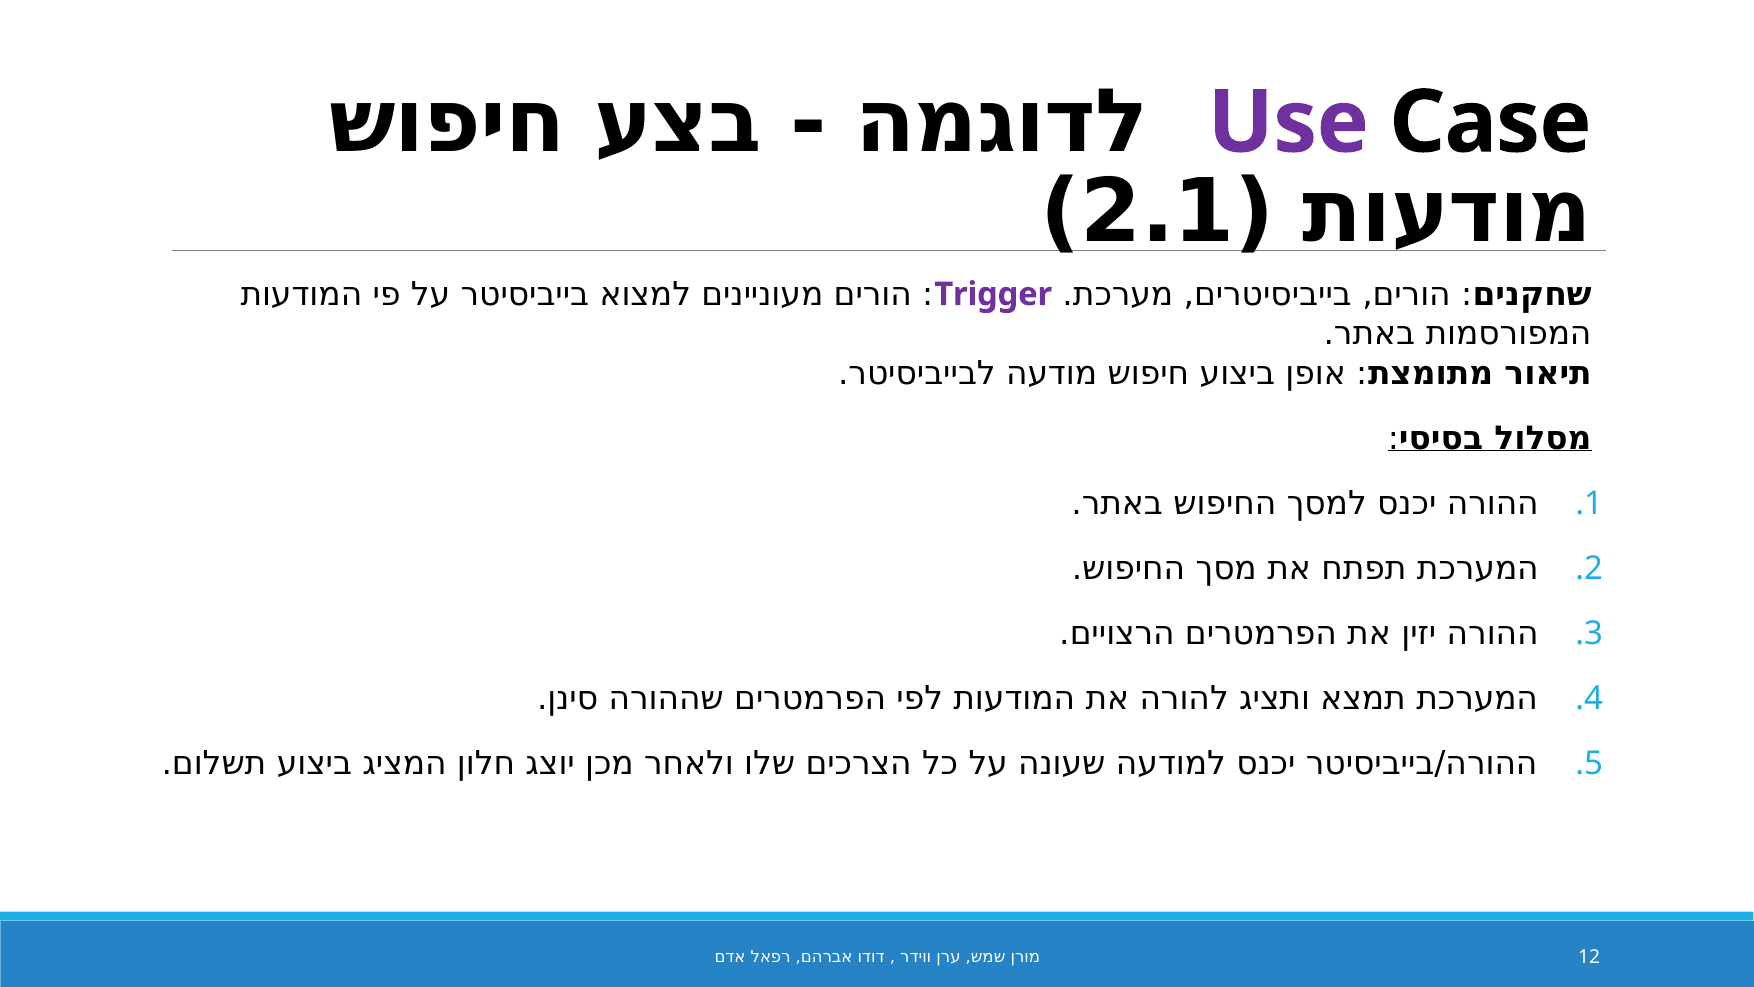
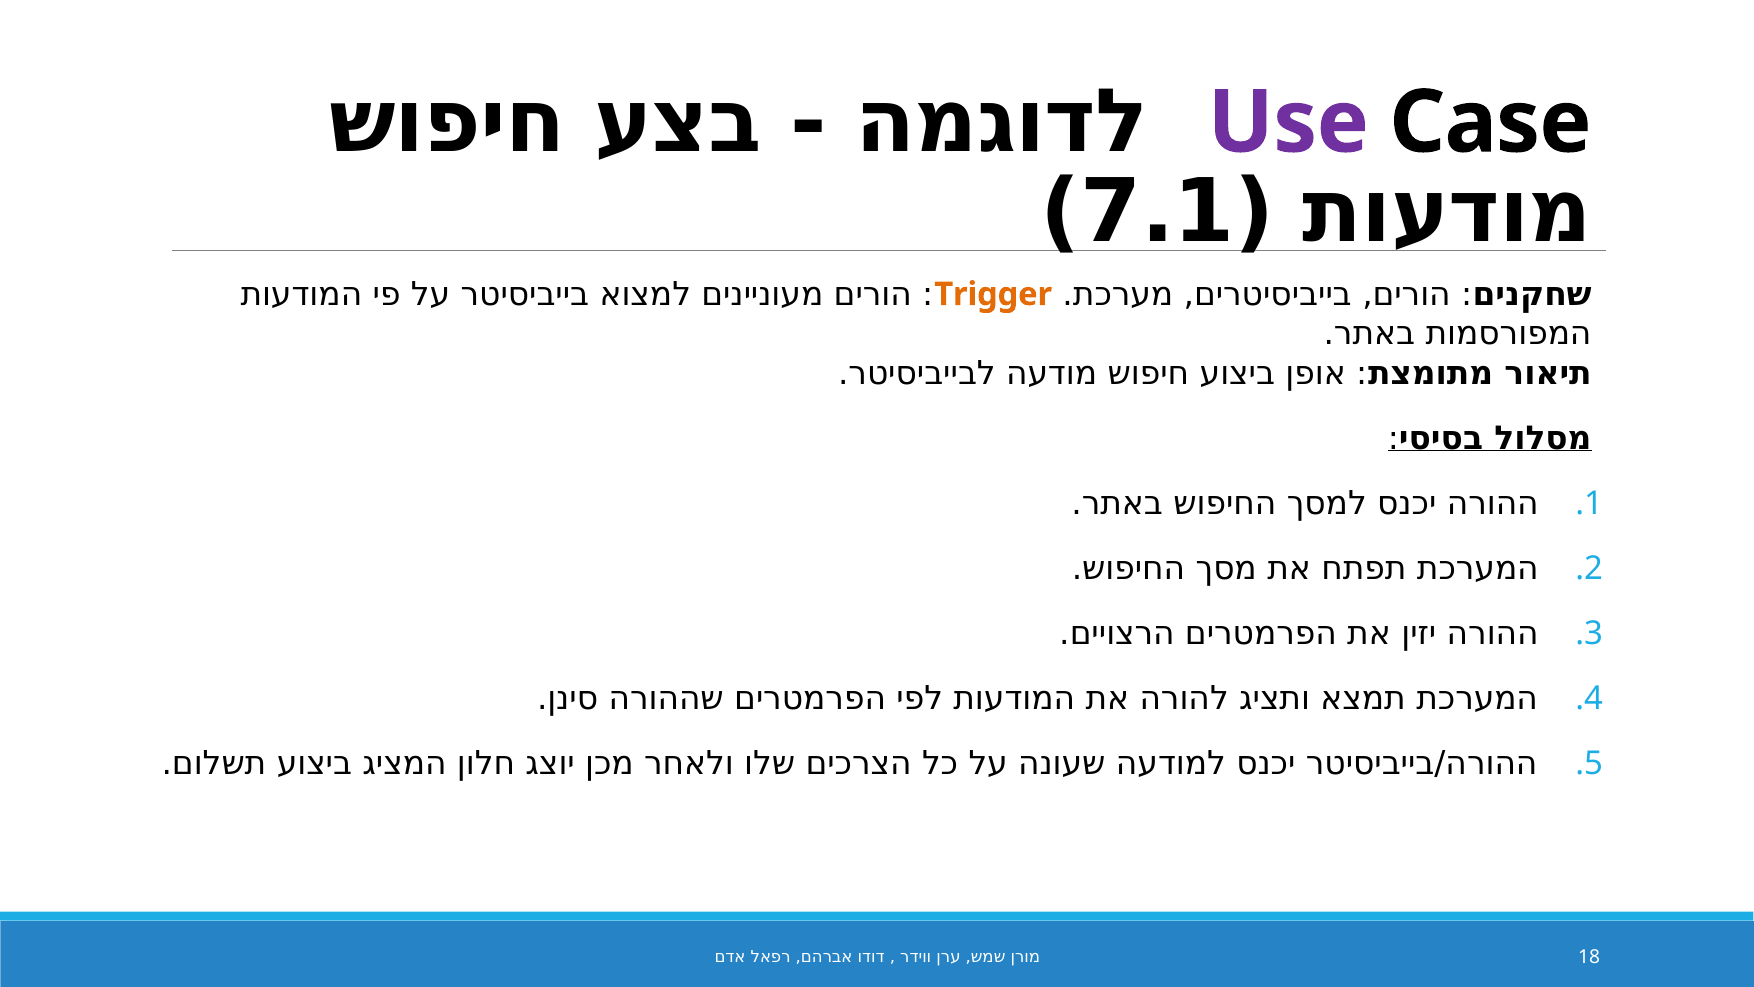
2.1: 2.1 -> 7.1
Trigger colour: purple -> orange
12: 12 -> 18
